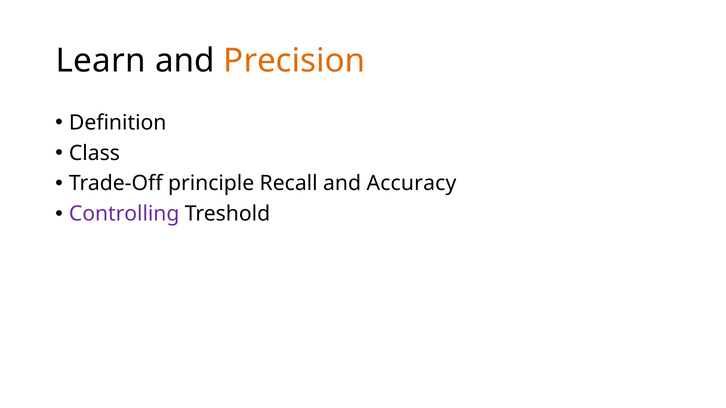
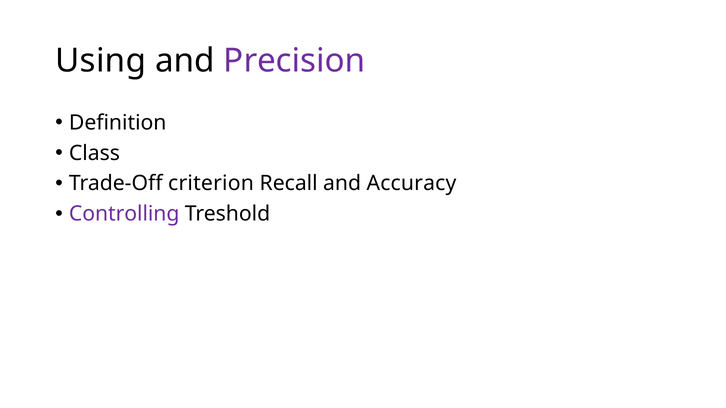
Learn: Learn -> Using
Precision colour: orange -> purple
principle: principle -> criterion
